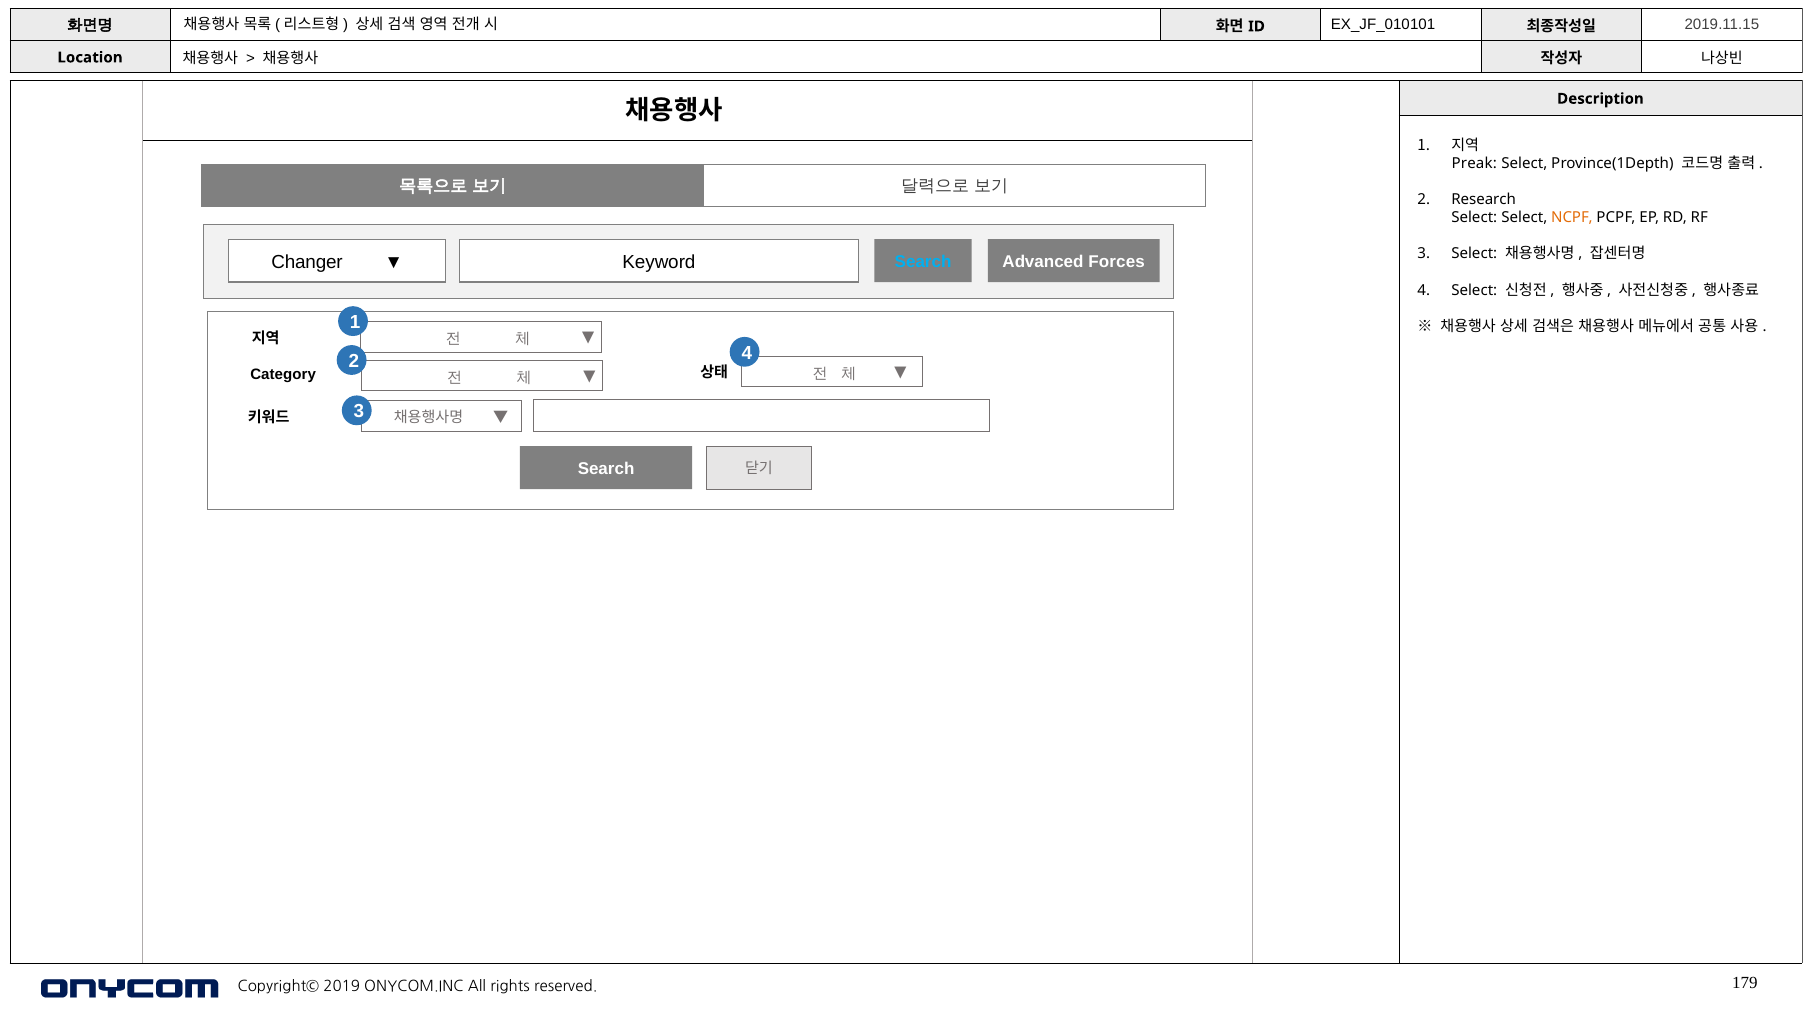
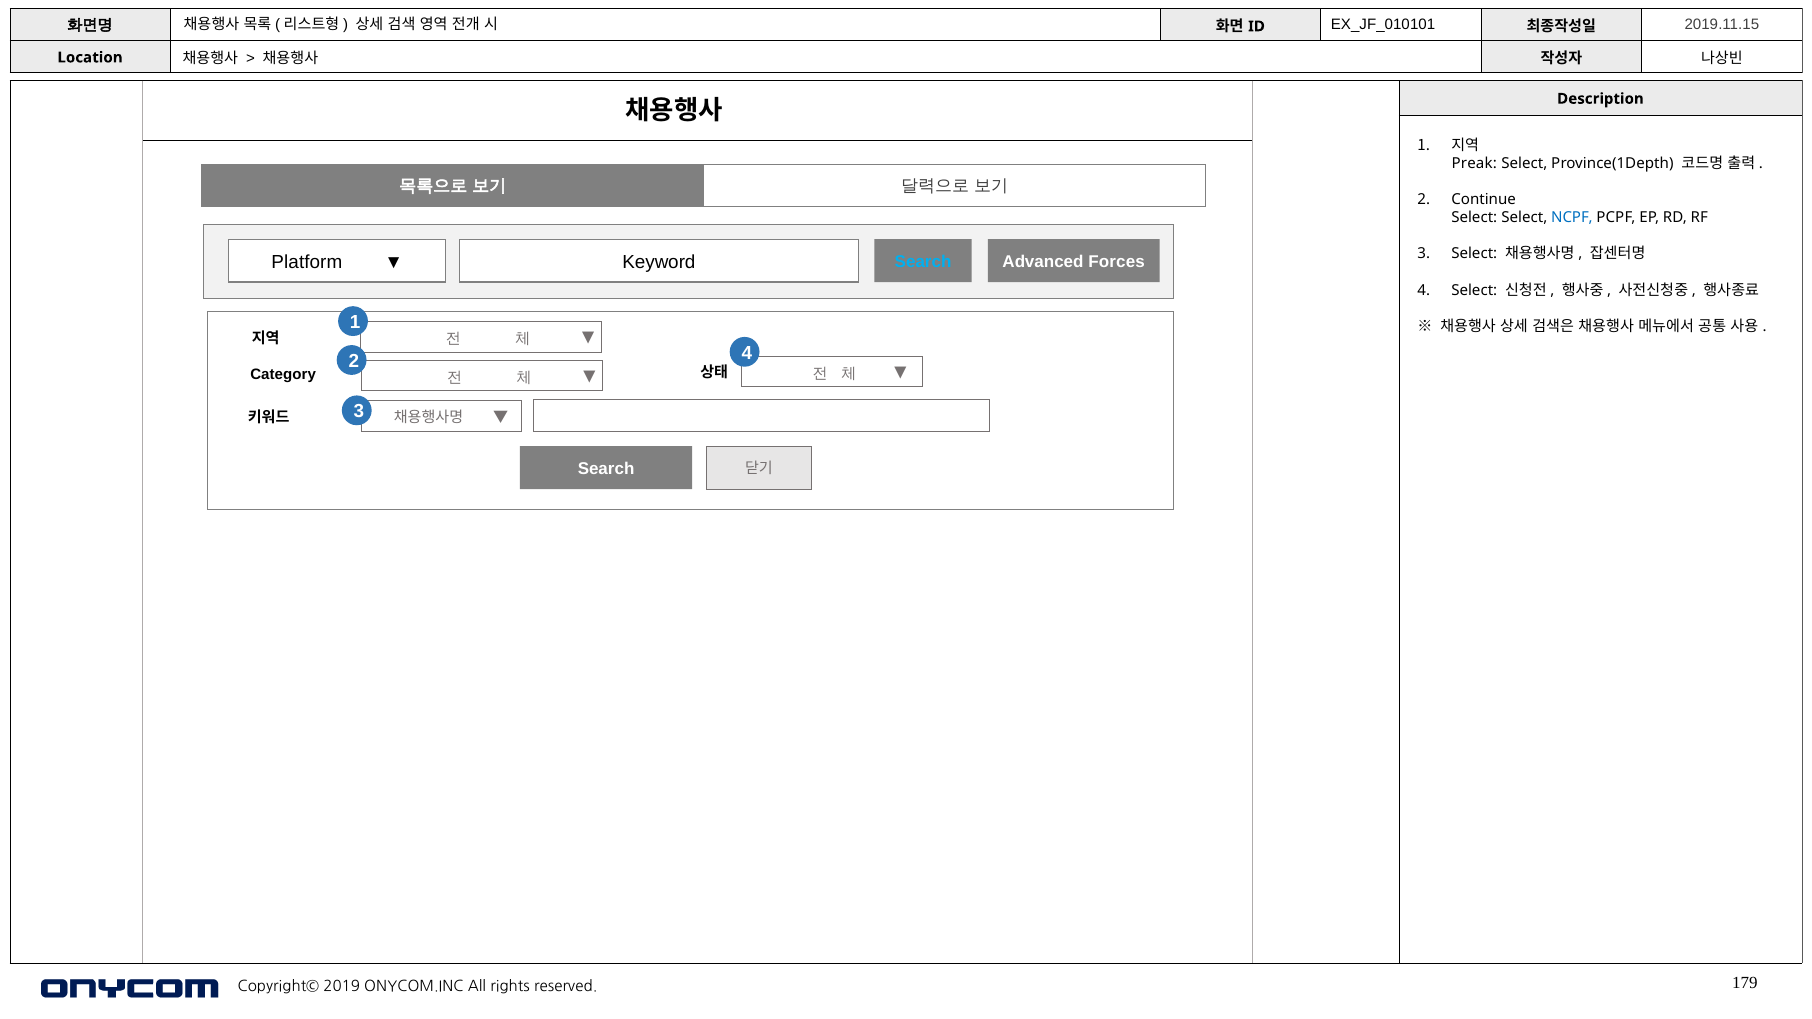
Research: Research -> Continue
NCPF colour: orange -> blue
Changer: Changer -> Platform
